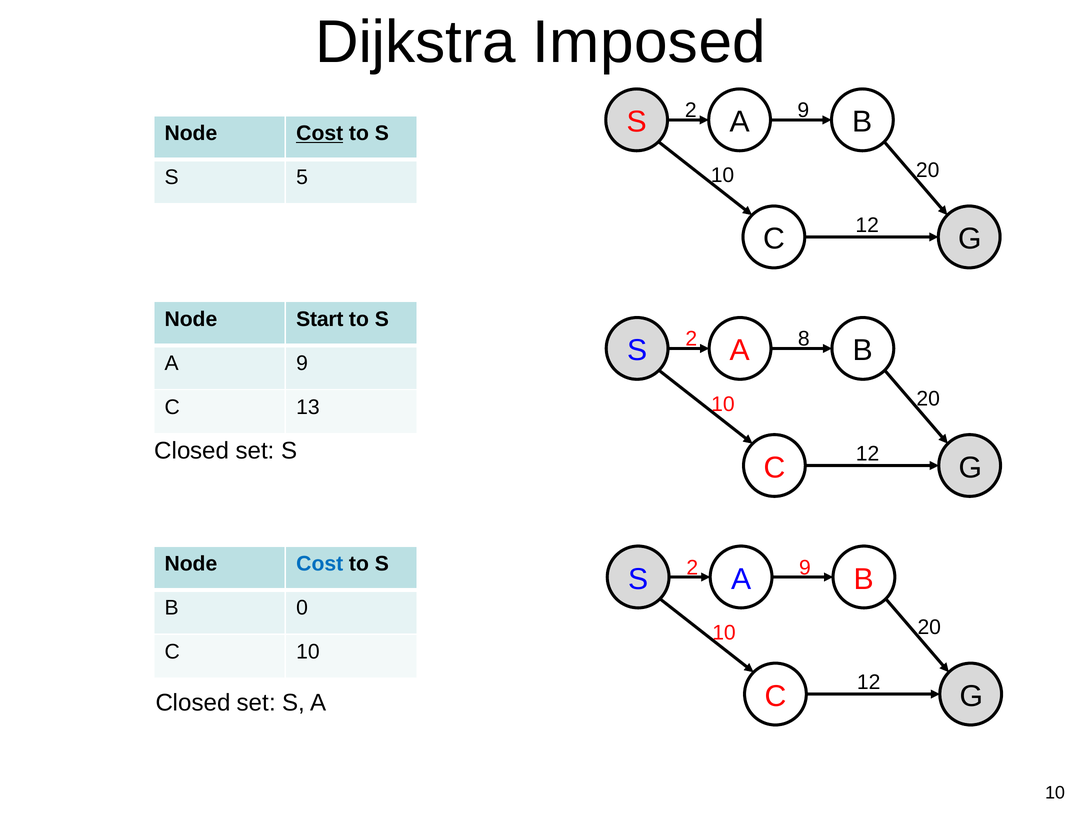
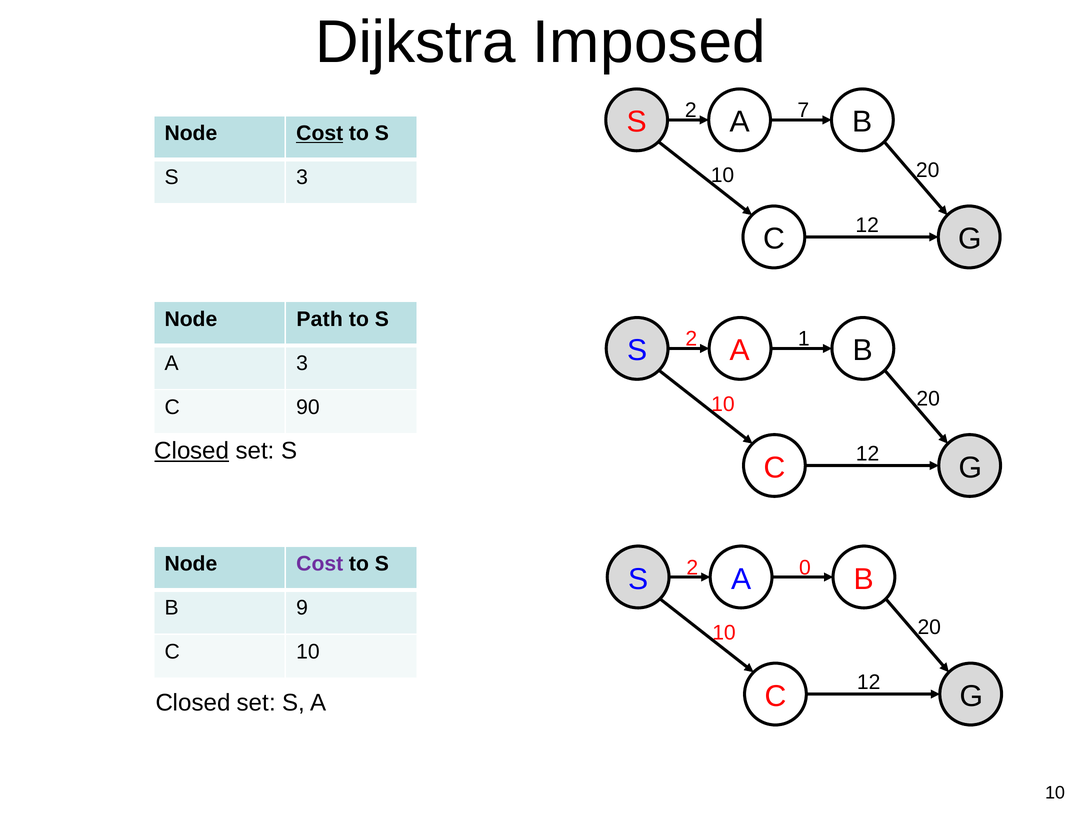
9 at (803, 110): 9 -> 7
S 5: 5 -> 3
Start: Start -> Path
8: 8 -> 1
A 9: 9 -> 3
13: 13 -> 90
Closed at (192, 451) underline: none -> present
Cost at (320, 564) colour: blue -> purple
9 at (805, 567): 9 -> 0
0: 0 -> 9
